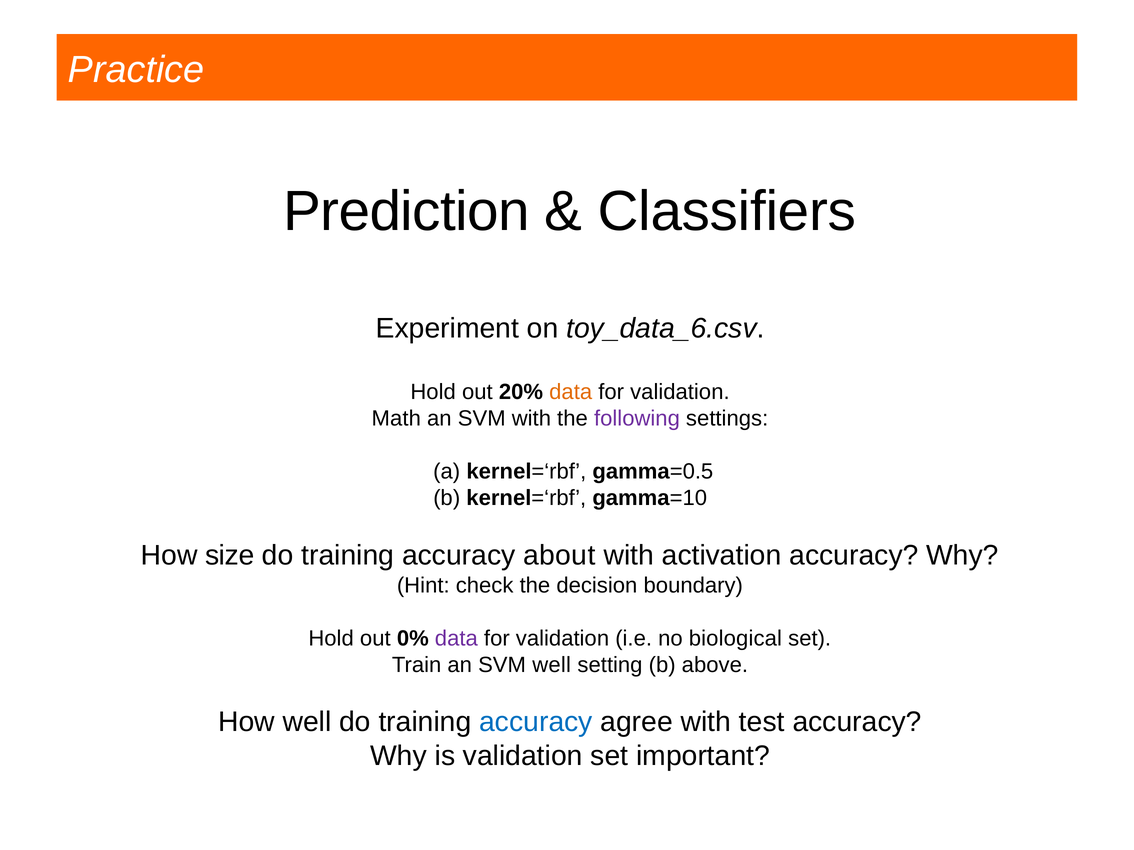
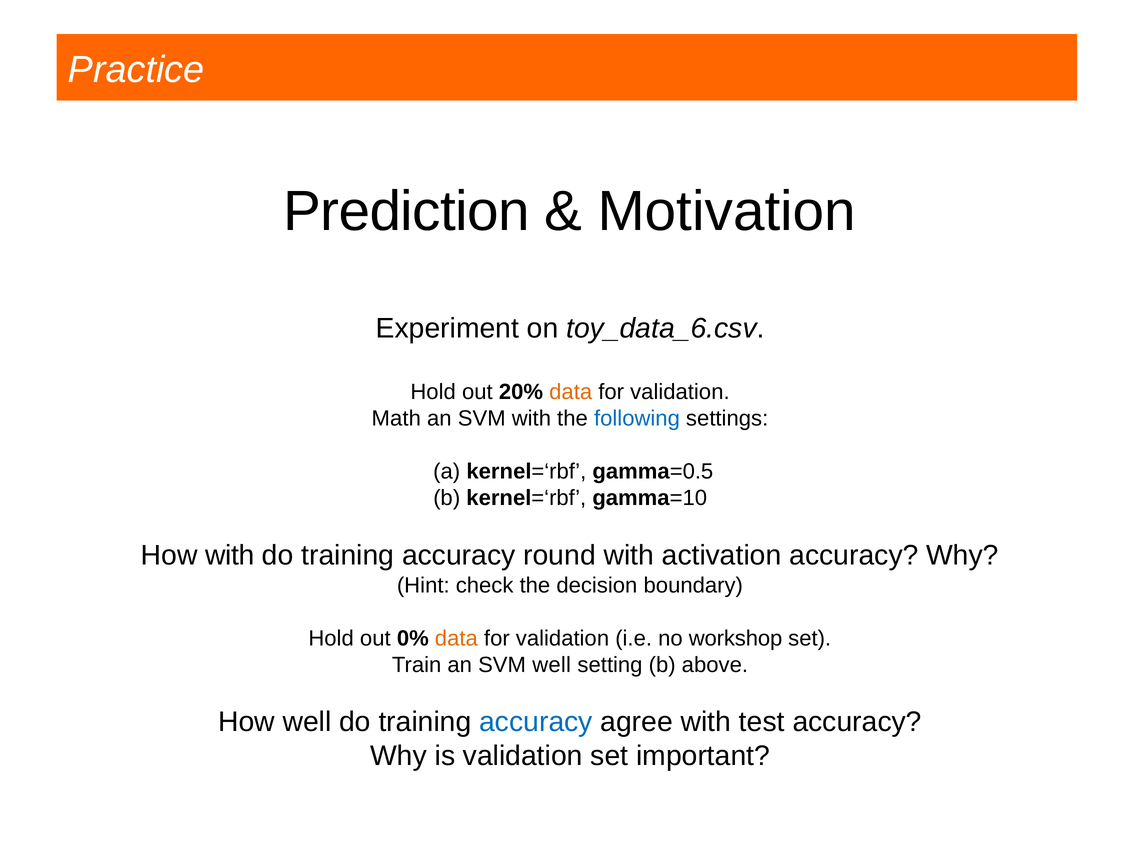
Classifiers: Classifiers -> Motivation
following colour: purple -> blue
How size: size -> with
about: about -> round
data at (456, 639) colour: purple -> orange
biological: biological -> workshop
